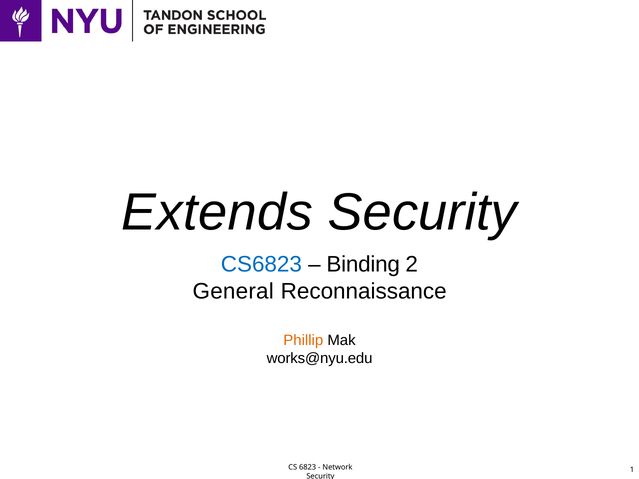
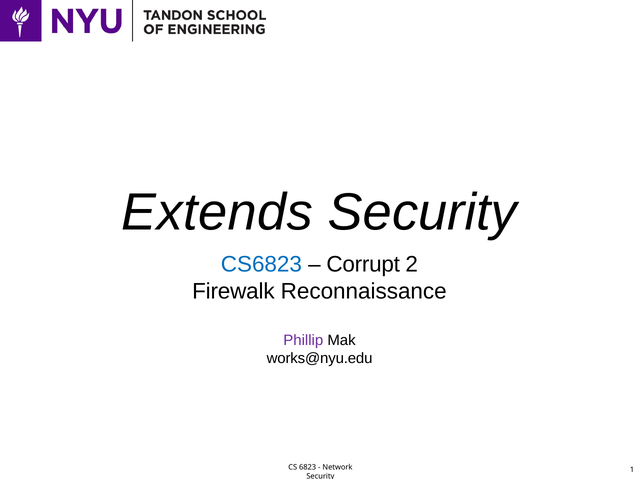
Binding: Binding -> Corrupt
General: General -> Firewalk
Phillip colour: orange -> purple
